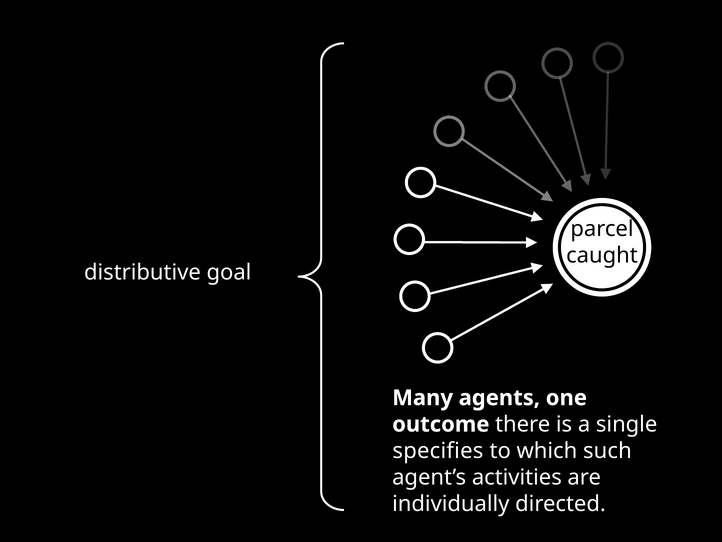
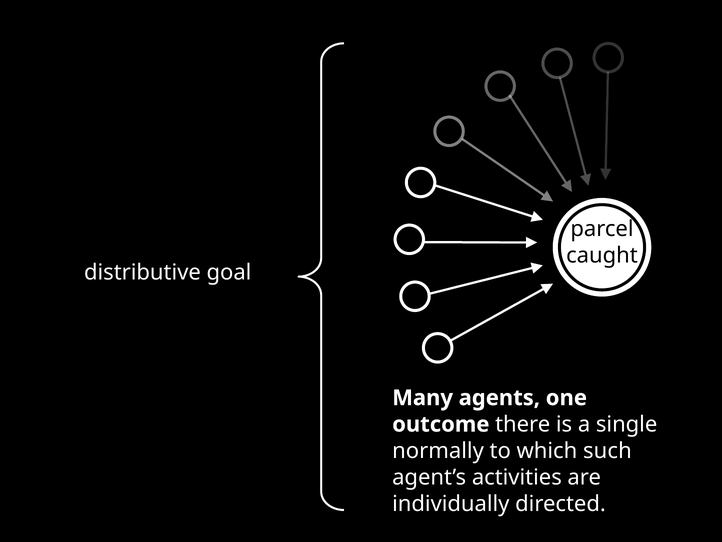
specifies: specifies -> normally
